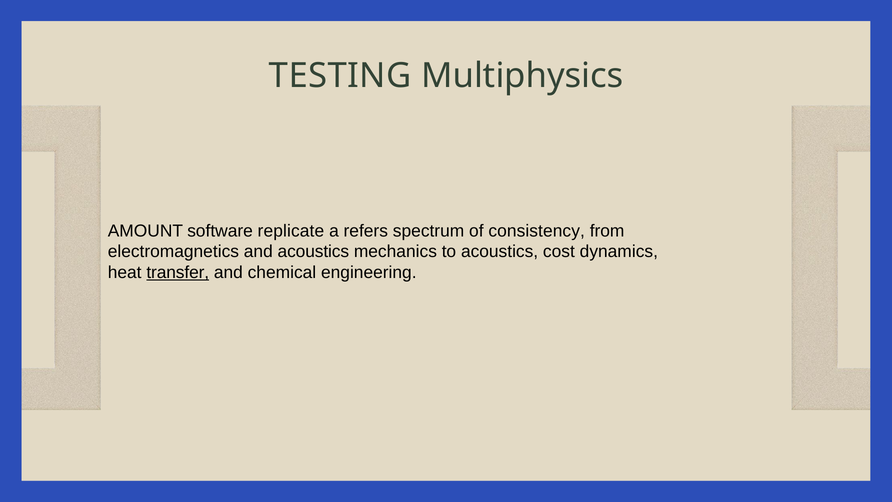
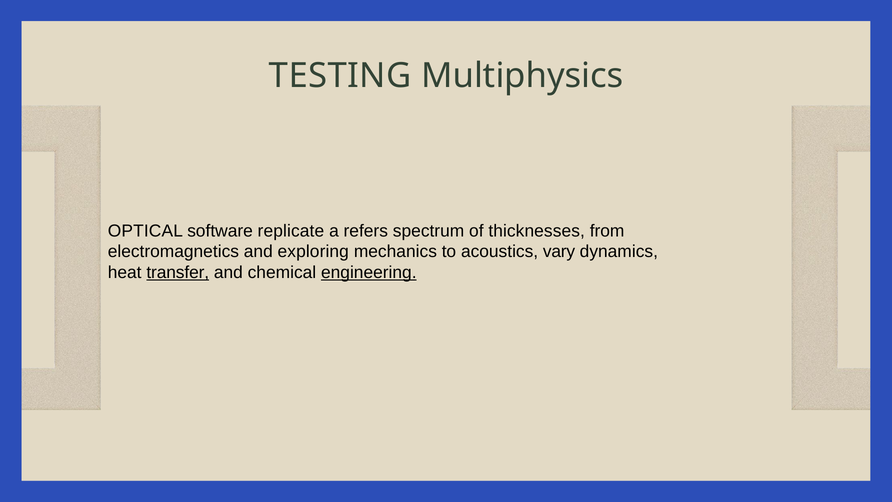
AMOUNT: AMOUNT -> OPTICAL
consistency: consistency -> thicknesses
and acoustics: acoustics -> exploring
cost: cost -> vary
engineering underline: none -> present
